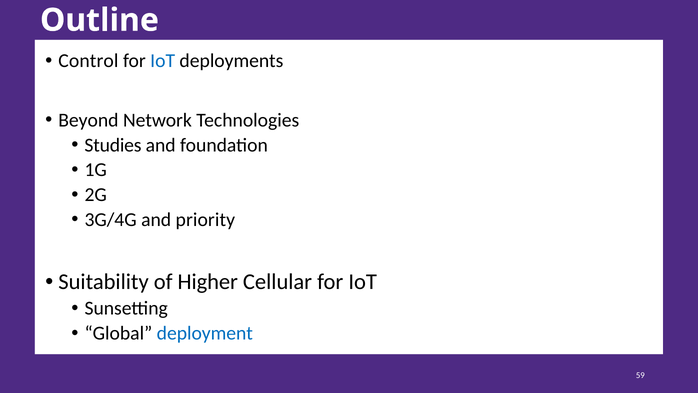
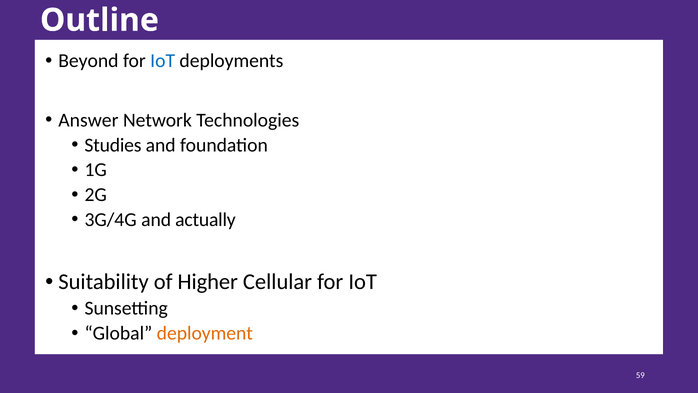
Control: Control -> Beyond
Beyond: Beyond -> Answer
priority: priority -> actually
deployment colour: blue -> orange
